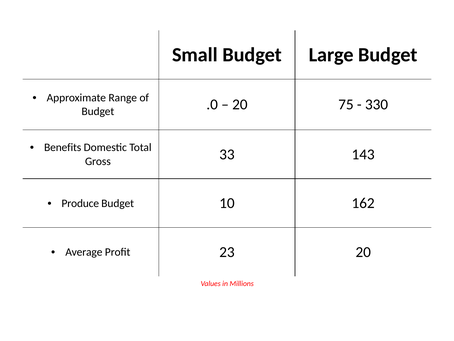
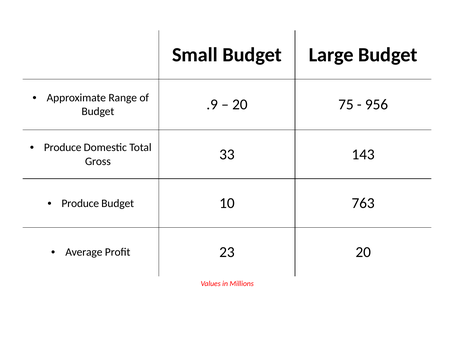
.0: .0 -> .9
330: 330 -> 956
Benefits at (63, 147): Benefits -> Produce
162: 162 -> 763
